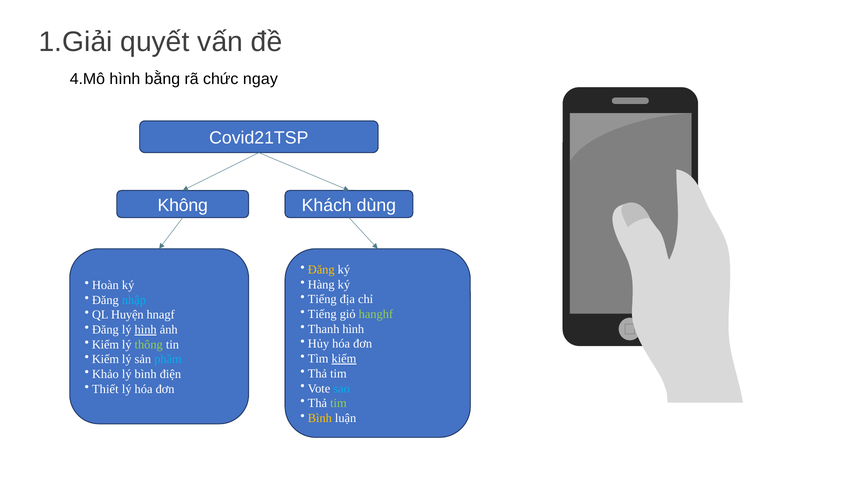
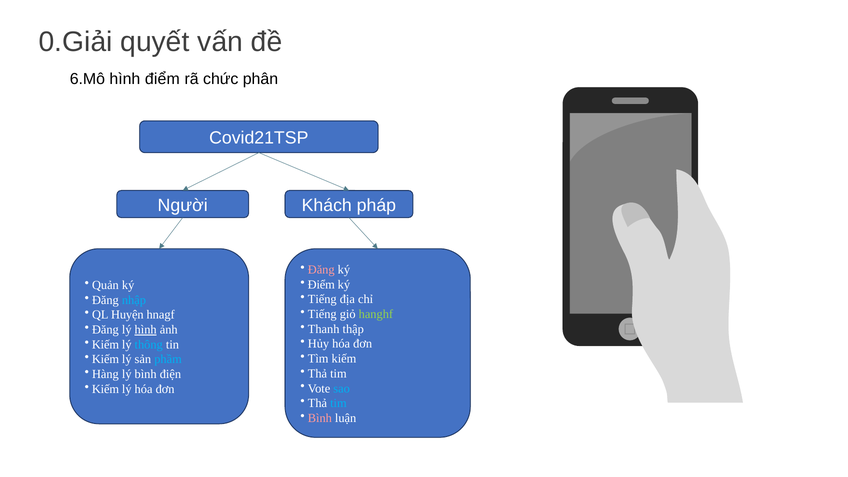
1.Giải: 1.Giải -> 0.Giải
4.Mô: 4.Mô -> 6.Mô
hình bằng: bằng -> điểm
ngay: ngay -> phân
Không: Không -> Người
dùng: dùng -> pháp
Đăng at (321, 270) colour: yellow -> pink
Hàng at (321, 284): Hàng -> Điểm
Hoàn: Hoàn -> Quản
Thanh hình: hình -> thập
thông colour: light green -> light blue
kiếm at (344, 359) underline: present -> none
Khảo: Khảo -> Hàng
Thiết at (105, 389): Thiết -> Kiếm
tim at (338, 403) colour: light green -> light blue
Bình at (320, 418) colour: yellow -> pink
